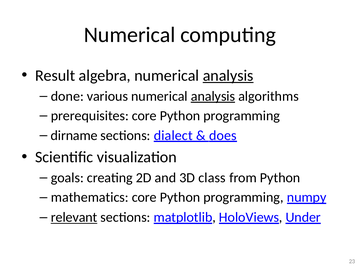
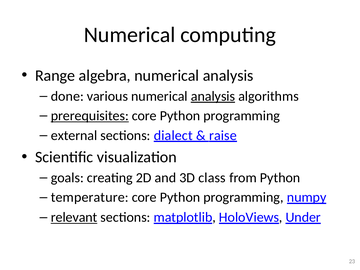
Result: Result -> Range
analysis at (228, 76) underline: present -> none
prerequisites underline: none -> present
dirname: dirname -> external
does: does -> raise
mathematics: mathematics -> temperature
